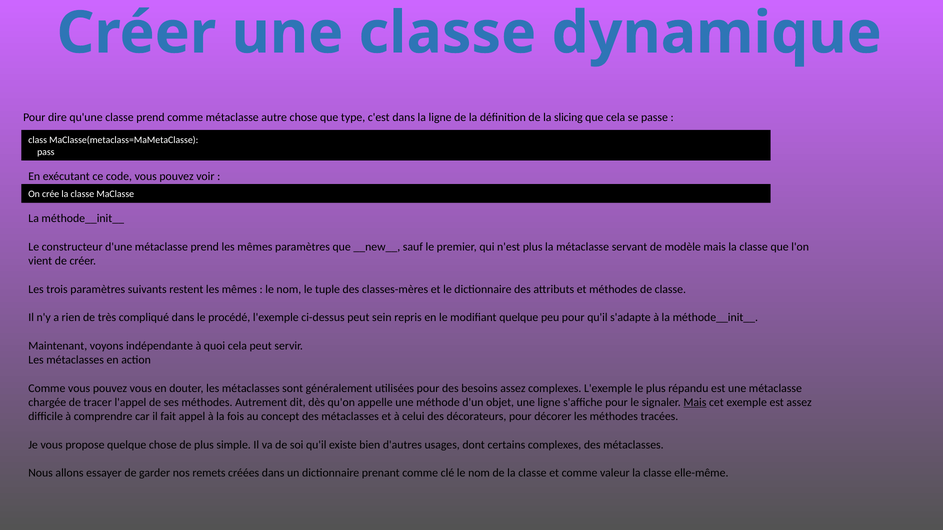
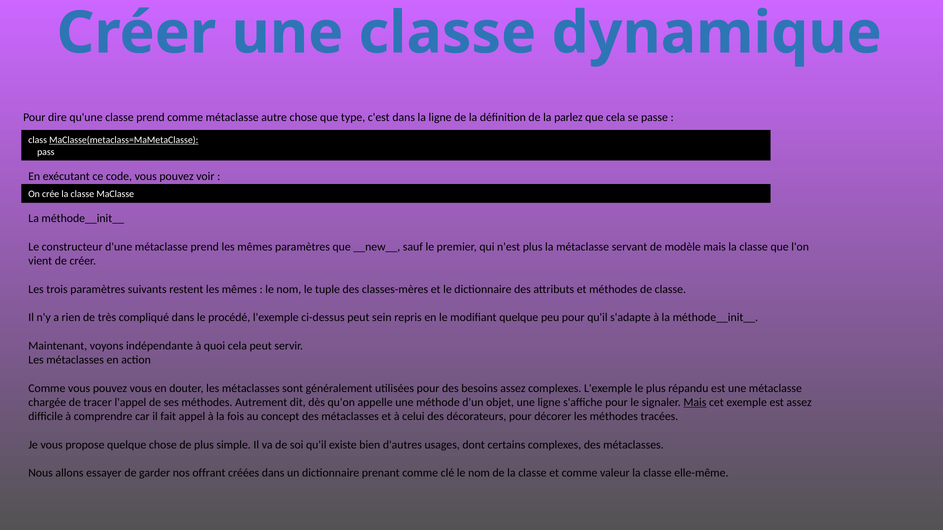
slicing: slicing -> parlez
MaClasse(metaclass=MaMetaClasse underline: none -> present
remets: remets -> offrant
